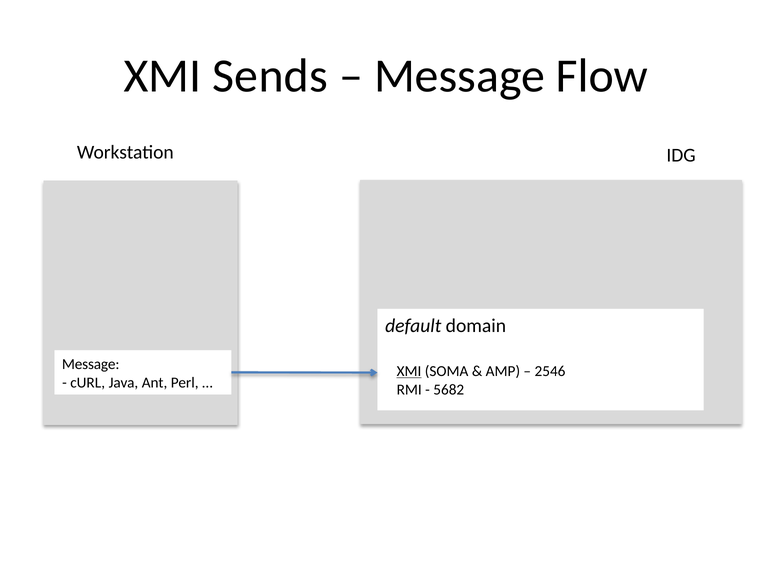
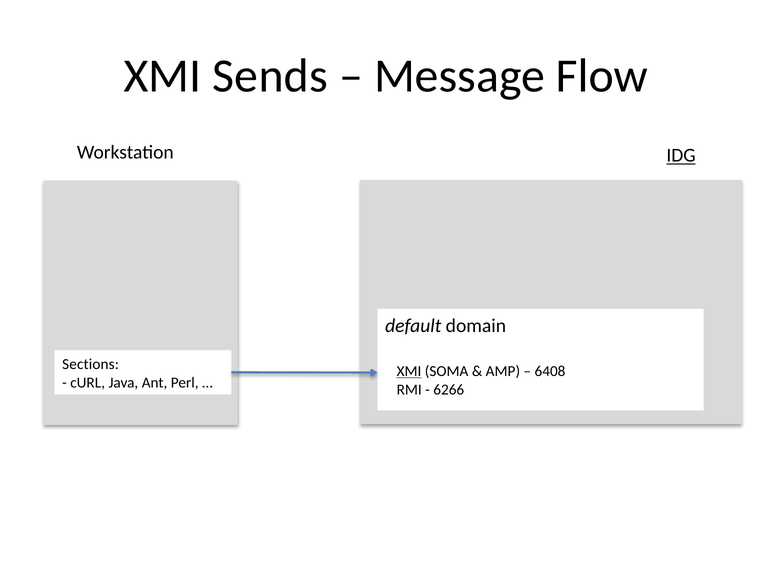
IDG underline: none -> present
Message at (91, 364): Message -> Sections
2546: 2546 -> 6408
5682: 5682 -> 6266
